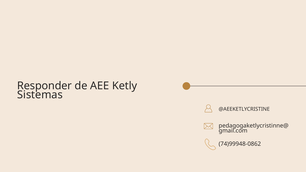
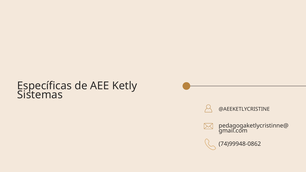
Responder: Responder -> Específicas
